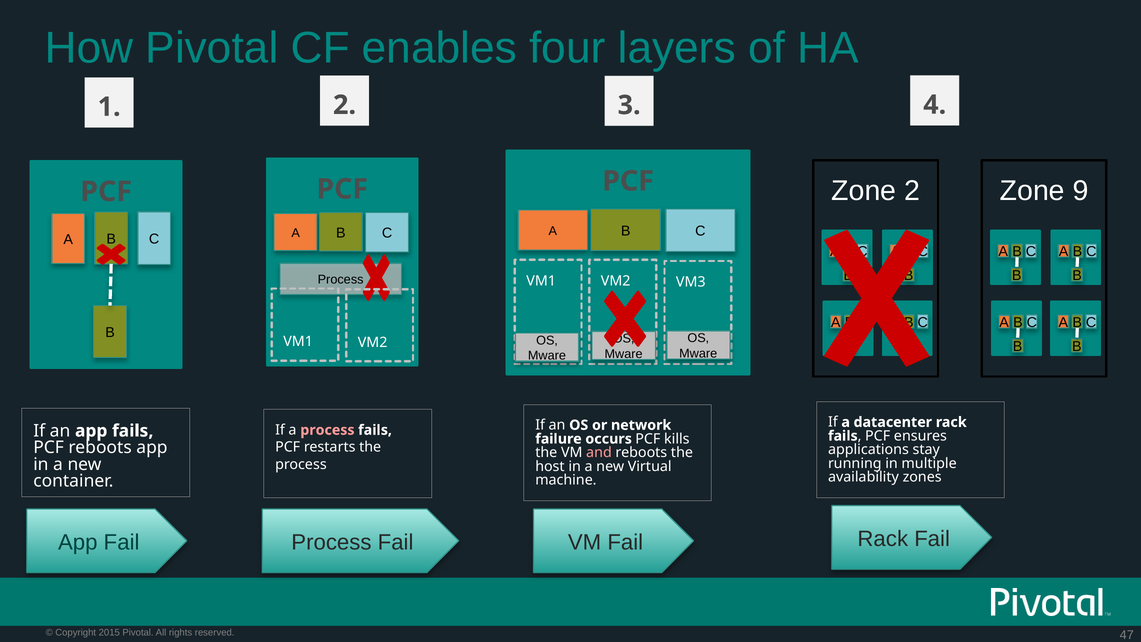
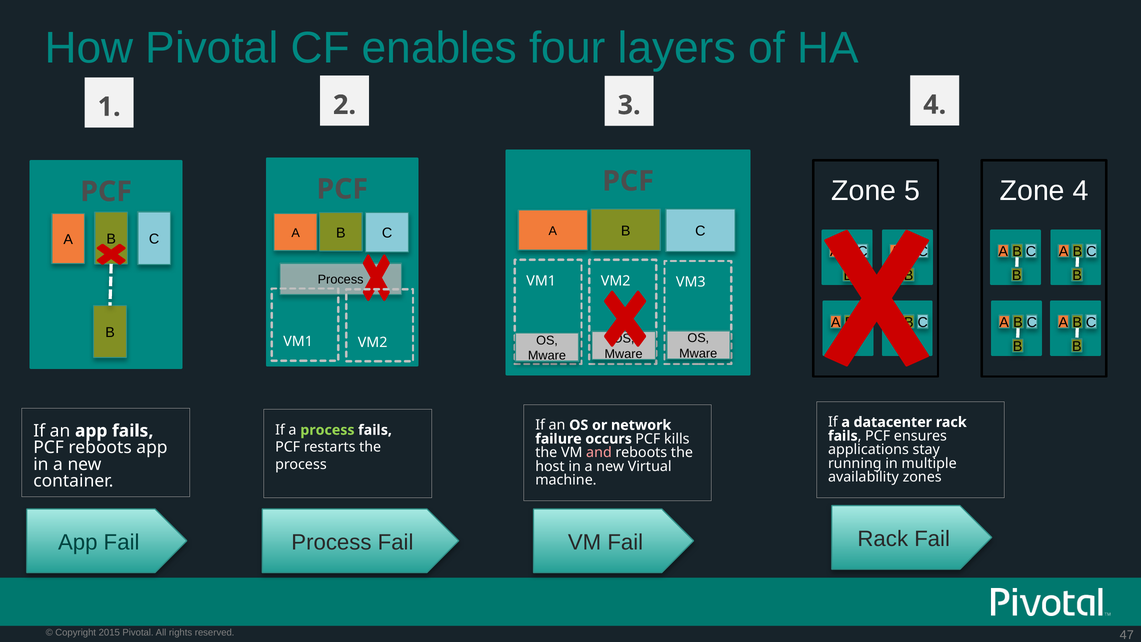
Zone 2: 2 -> 5
Zone 9: 9 -> 4
process at (327, 430) colour: pink -> light green
